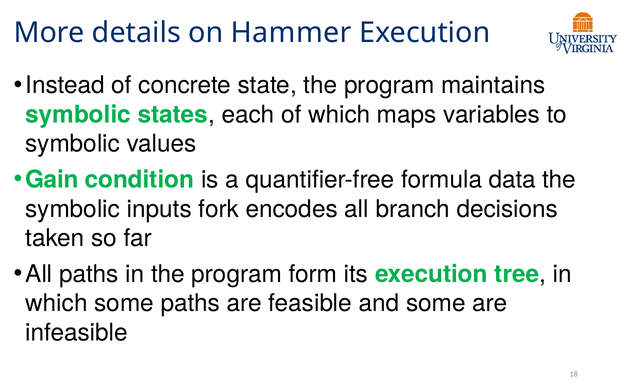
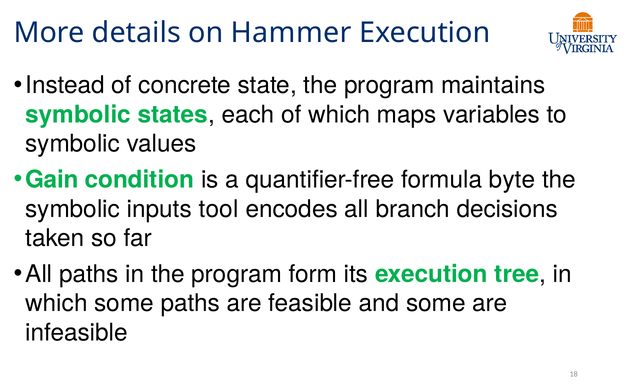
data: data -> byte
fork: fork -> tool
